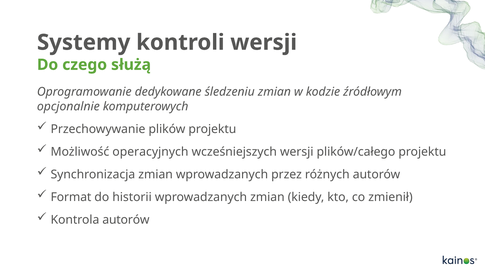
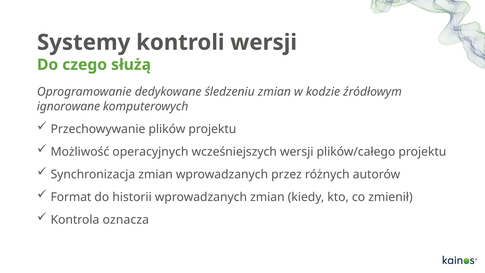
opcjonalnie: opcjonalnie -> ignorowane
Kontrola autorów: autorów -> oznacza
